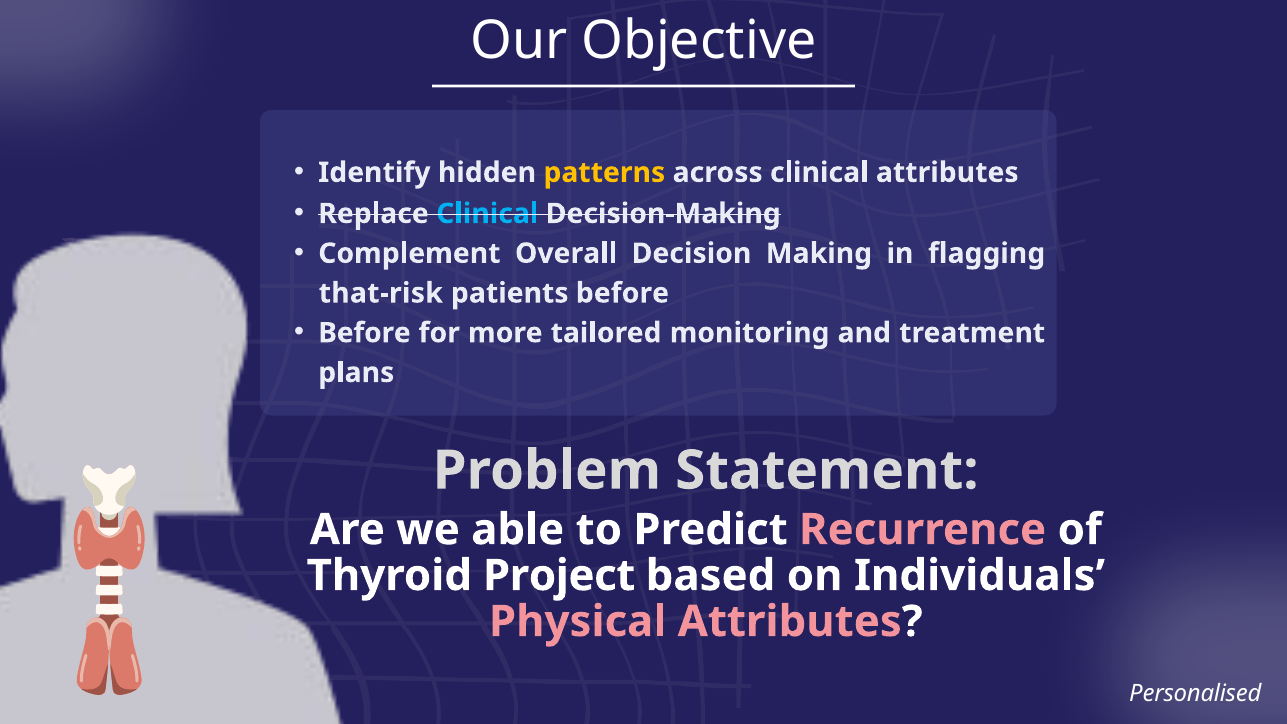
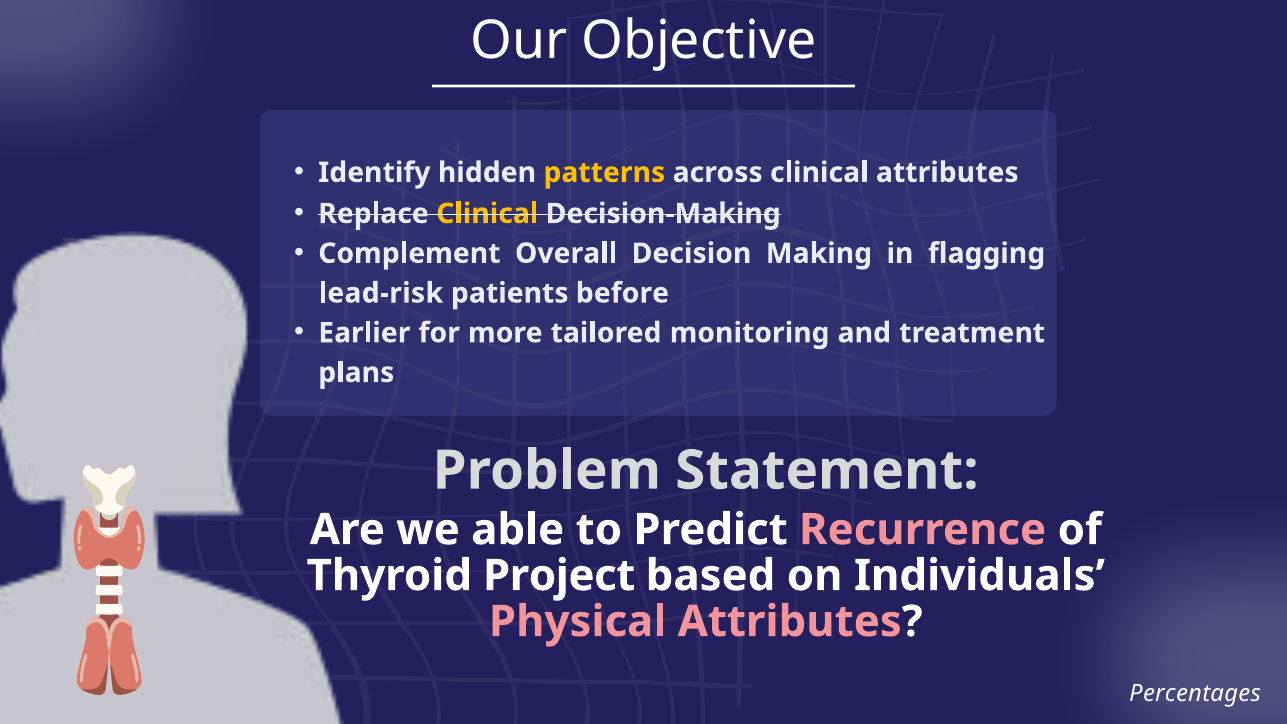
Clinical at (487, 214) colour: light blue -> yellow
that-risk: that-risk -> lead-risk
Before at (364, 333): Before -> Earlier
Personalised: Personalised -> Percentages
